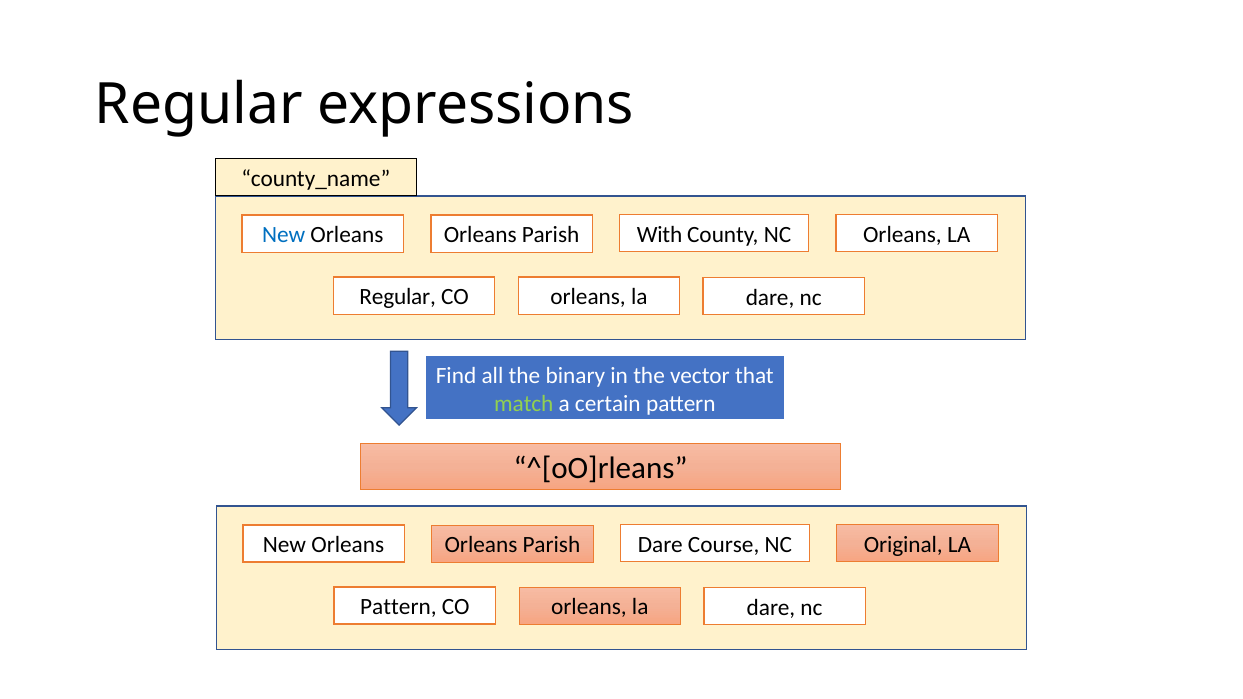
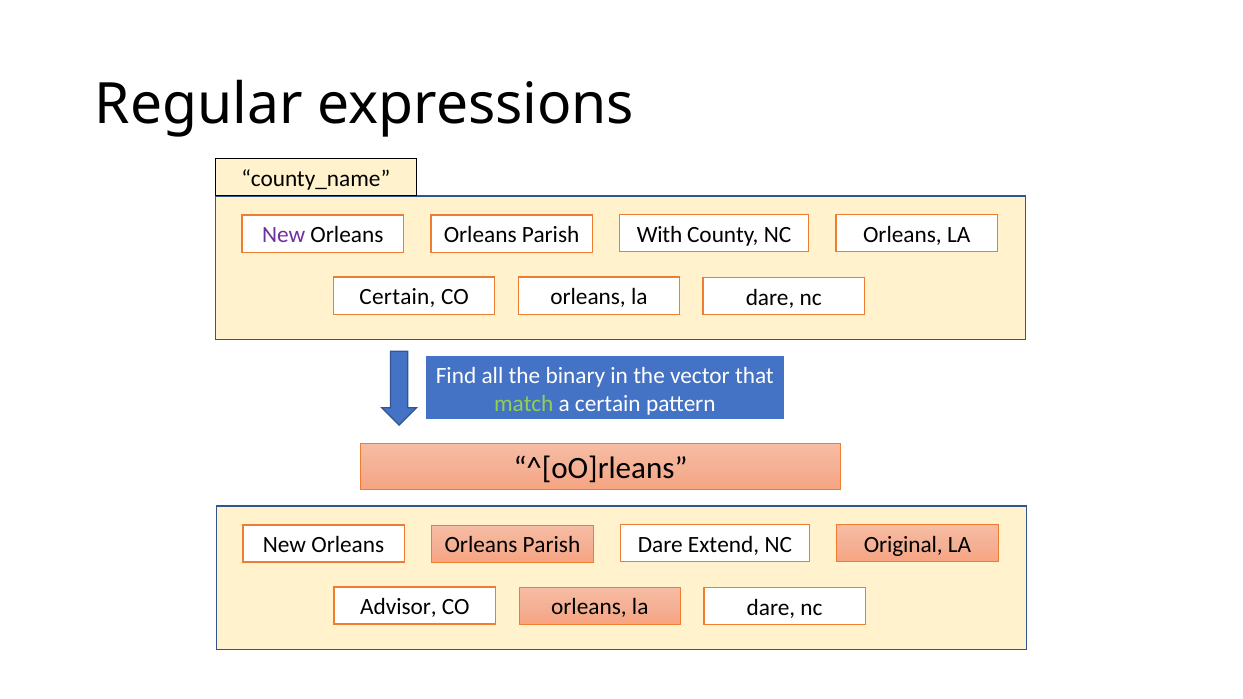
New at (284, 235) colour: blue -> purple
Regular at (398, 297): Regular -> Certain
Course: Course -> Extend
Pattern at (398, 607): Pattern -> Advisor
